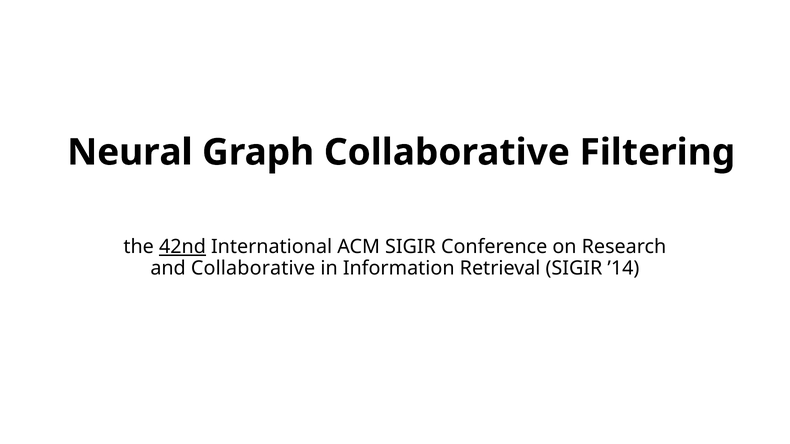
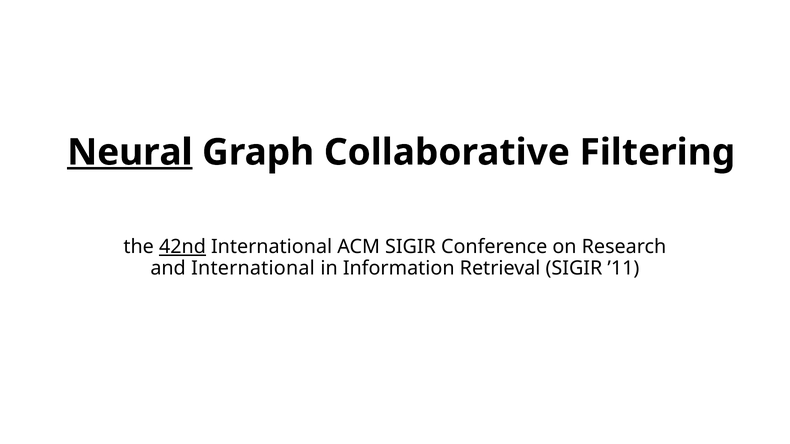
Neural underline: none -> present
and Collaborative: Collaborative -> International
’14: ’14 -> ’11
